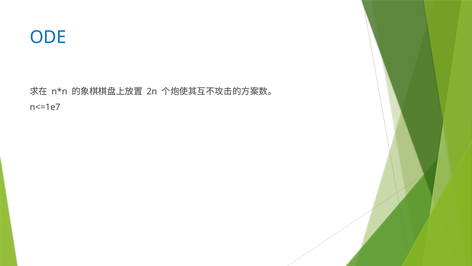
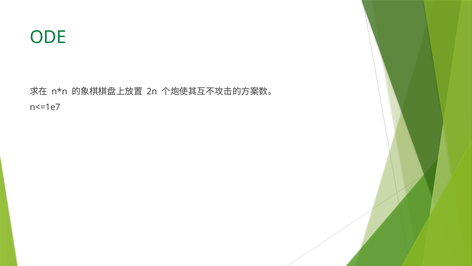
ODE colour: blue -> green
